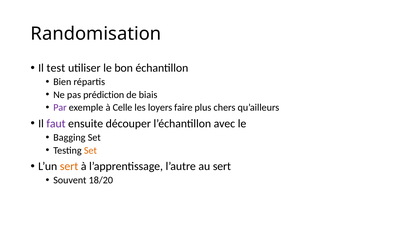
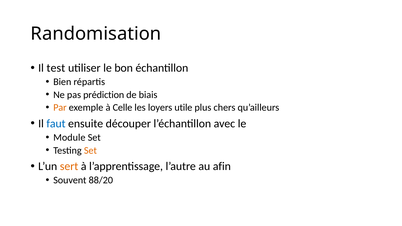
Par colour: purple -> orange
faire: faire -> utile
faut colour: purple -> blue
Bagging: Bagging -> Module
au sert: sert -> afin
18/20: 18/20 -> 88/20
